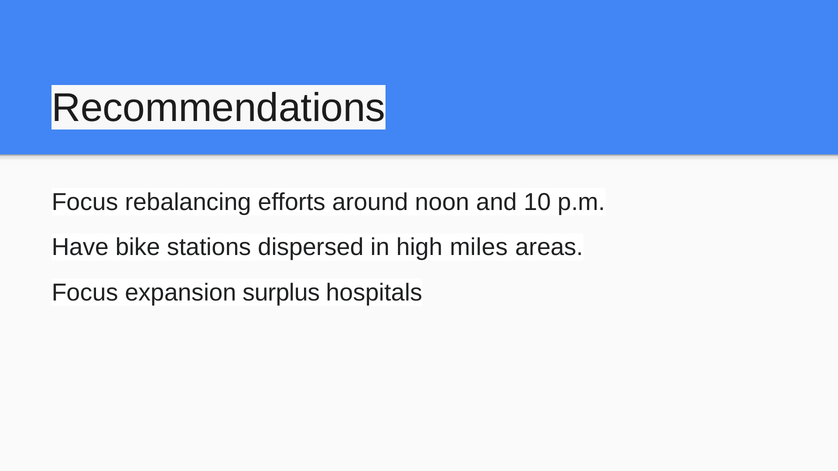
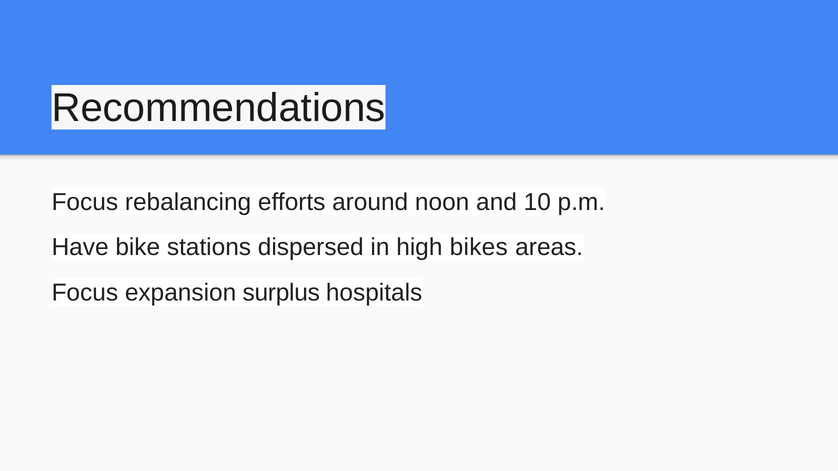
miles: miles -> bikes
